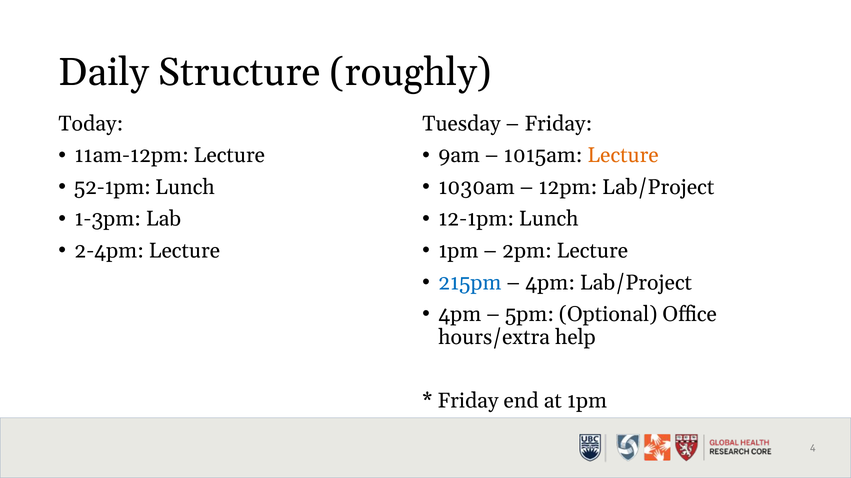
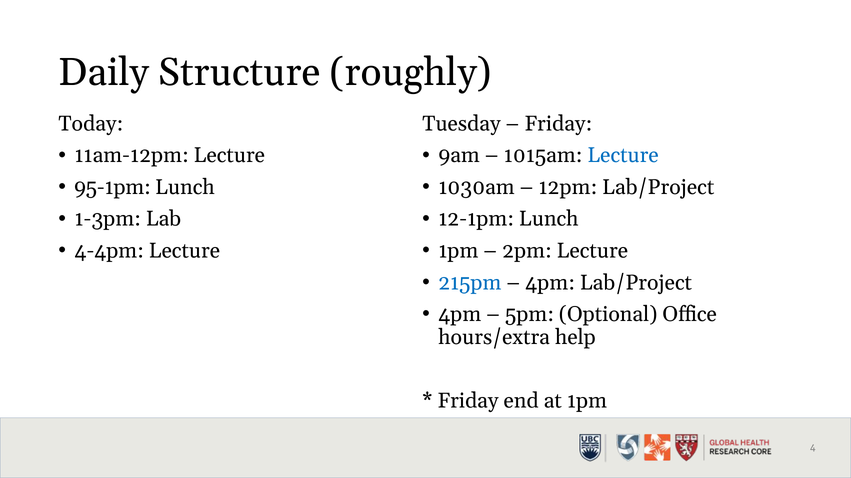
Lecture at (623, 156) colour: orange -> blue
52-1pm: 52-1pm -> 95-1pm
2-4pm: 2-4pm -> 4-4pm
